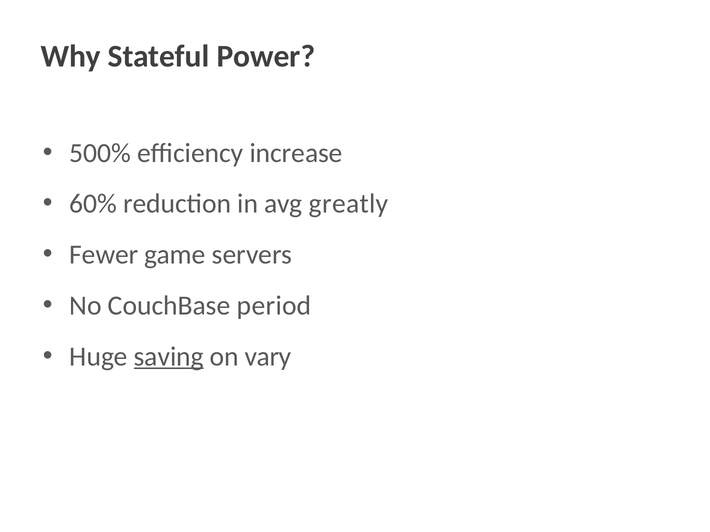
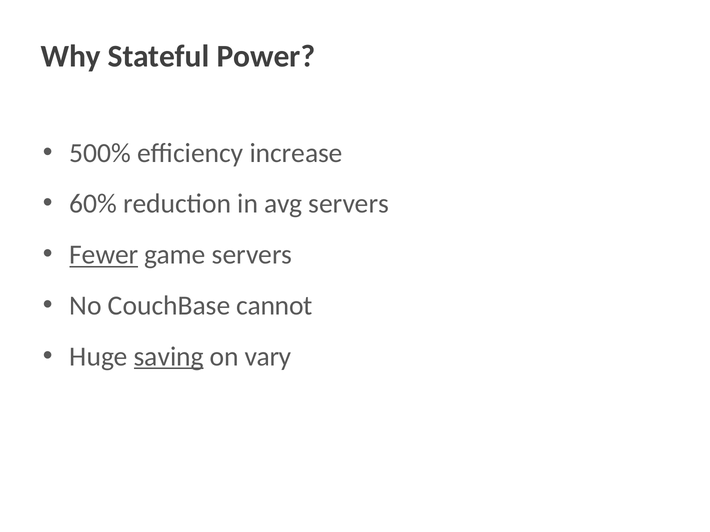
avg greatly: greatly -> servers
Fewer underline: none -> present
period: period -> cannot
